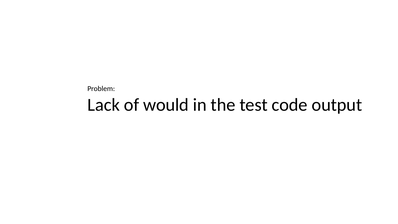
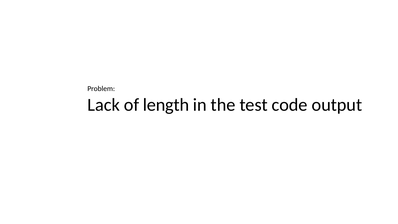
would: would -> length
